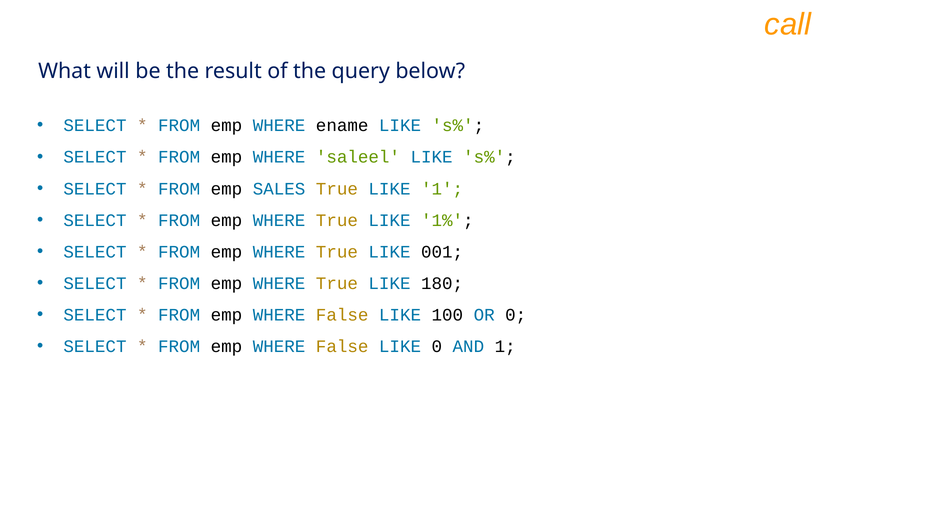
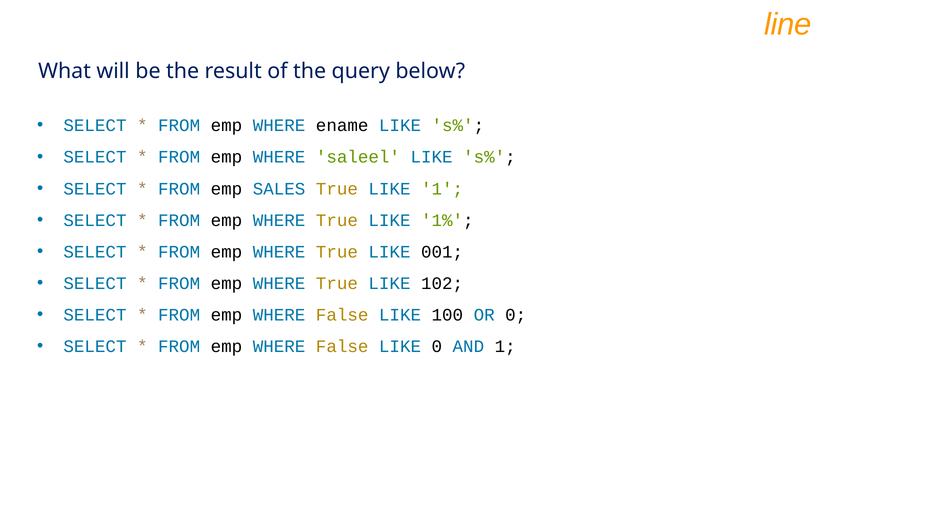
call: call -> line
180: 180 -> 102
